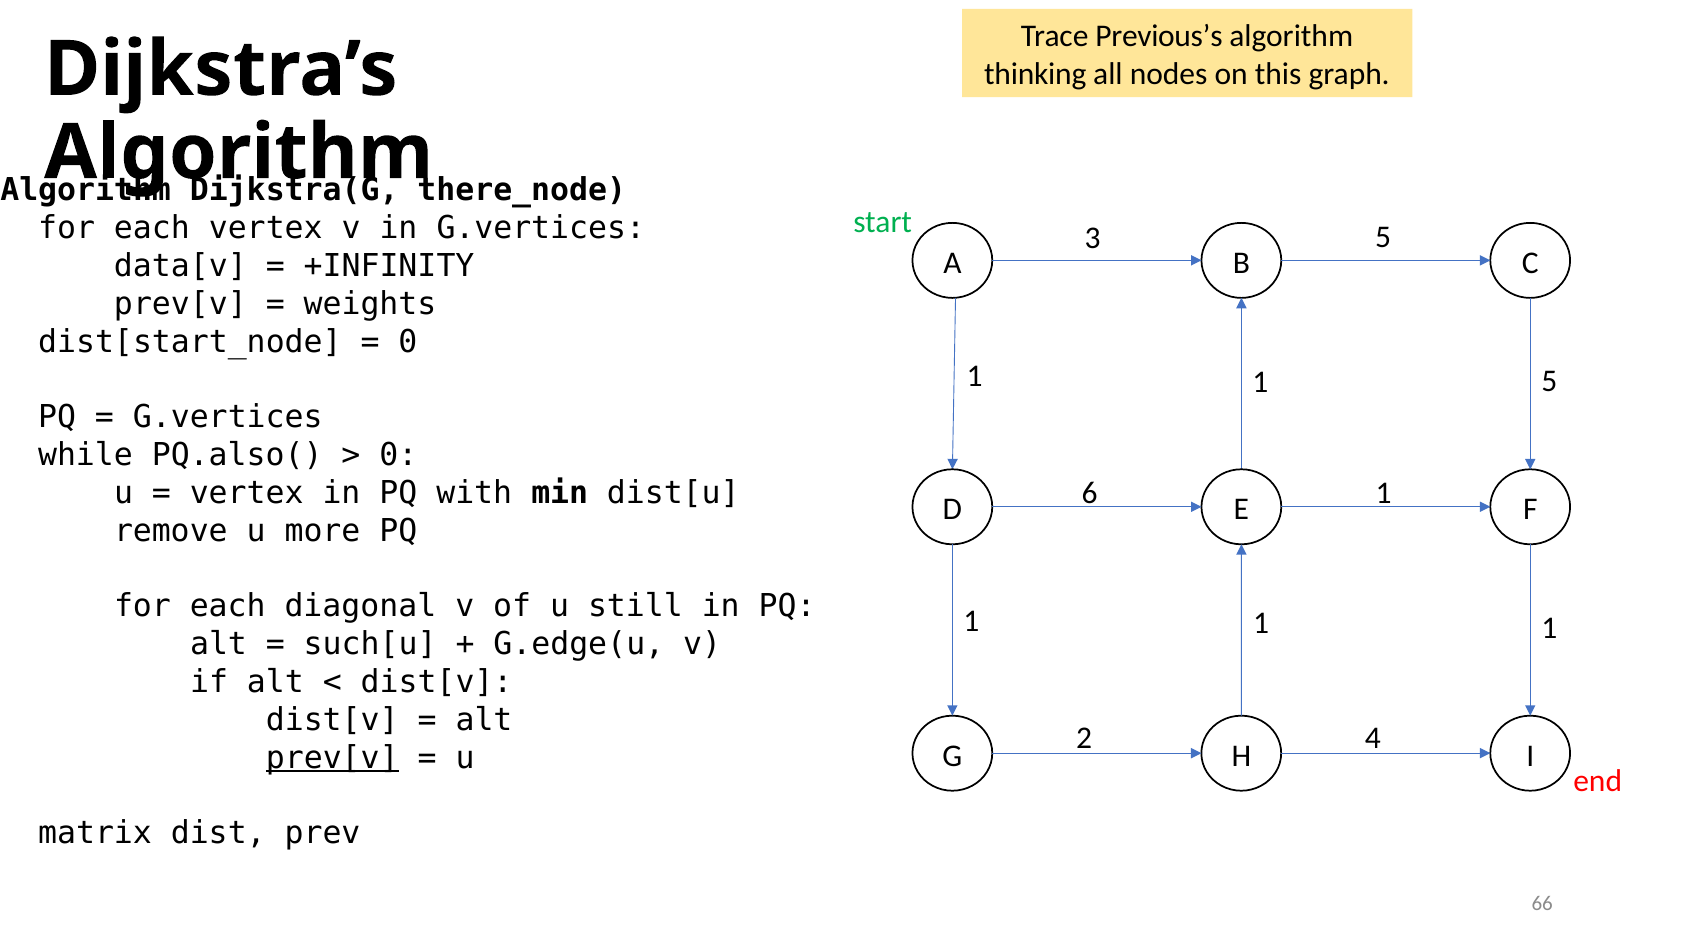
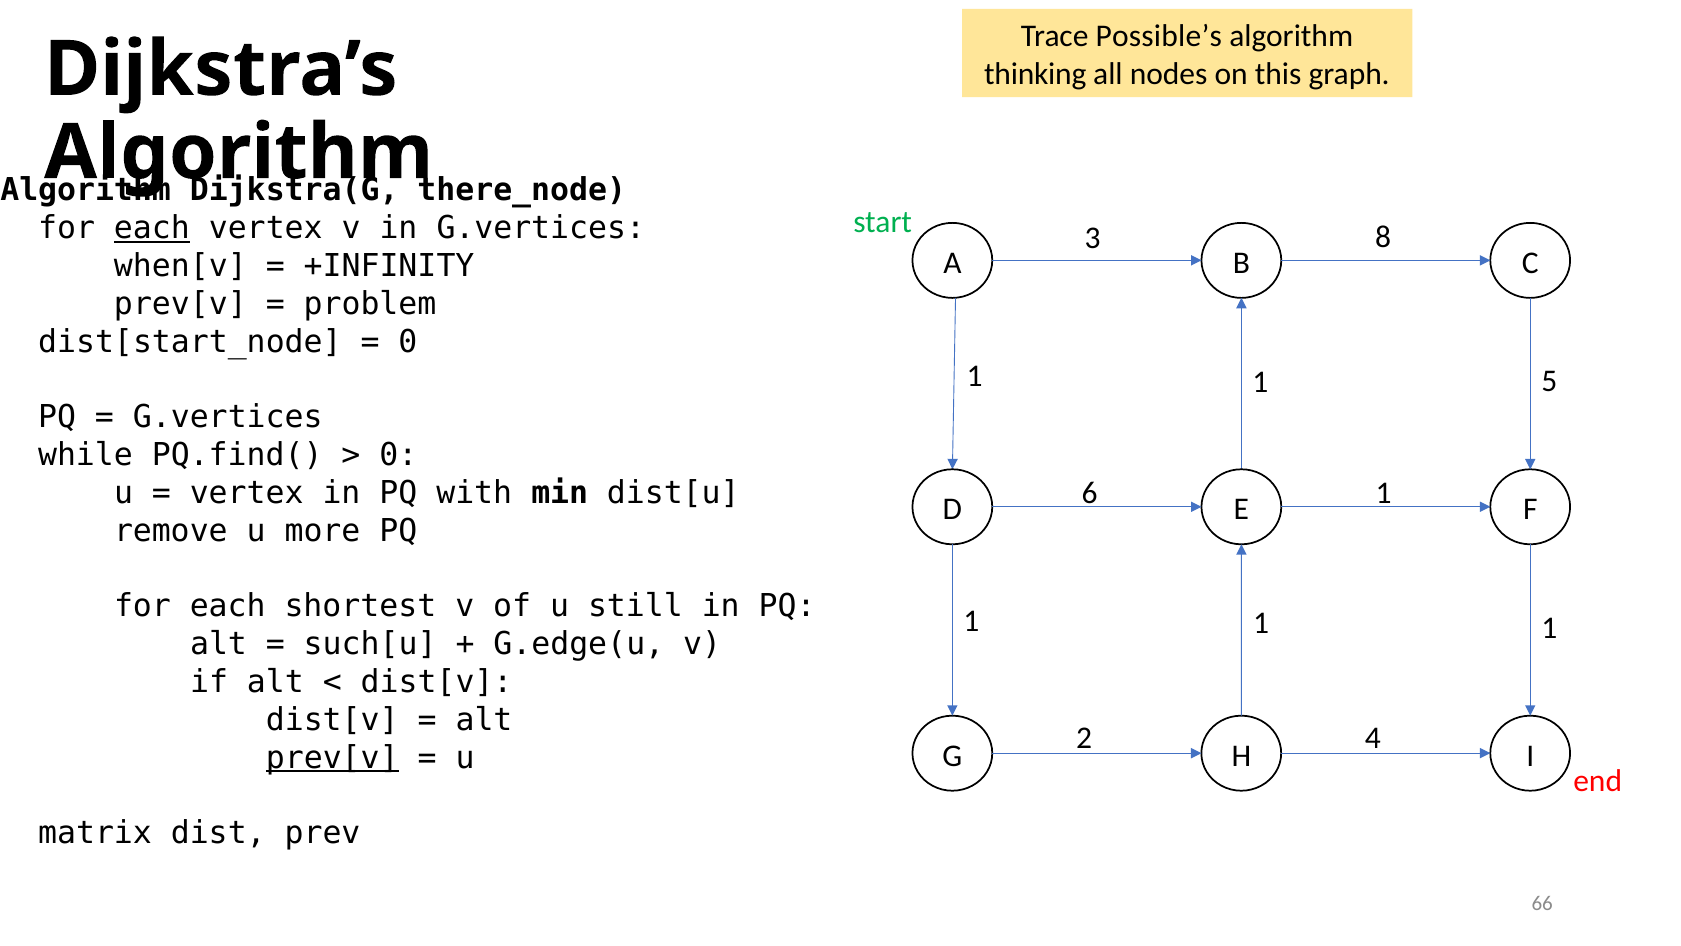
Previous’s: Previous’s -> Possible’s
each at (152, 228) underline: none -> present
3 5: 5 -> 8
data[v: data[v -> when[v
weights: weights -> problem
PQ.also(: PQ.also( -> PQ.find(
diagonal: diagonal -> shortest
